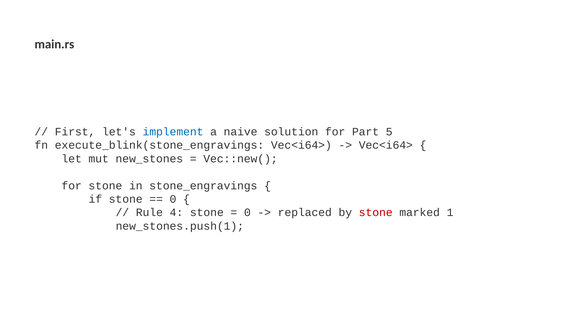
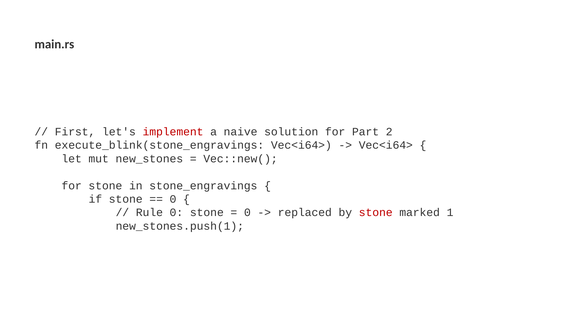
implement colour: blue -> red
5: 5 -> 2
Rule 4: 4 -> 0
